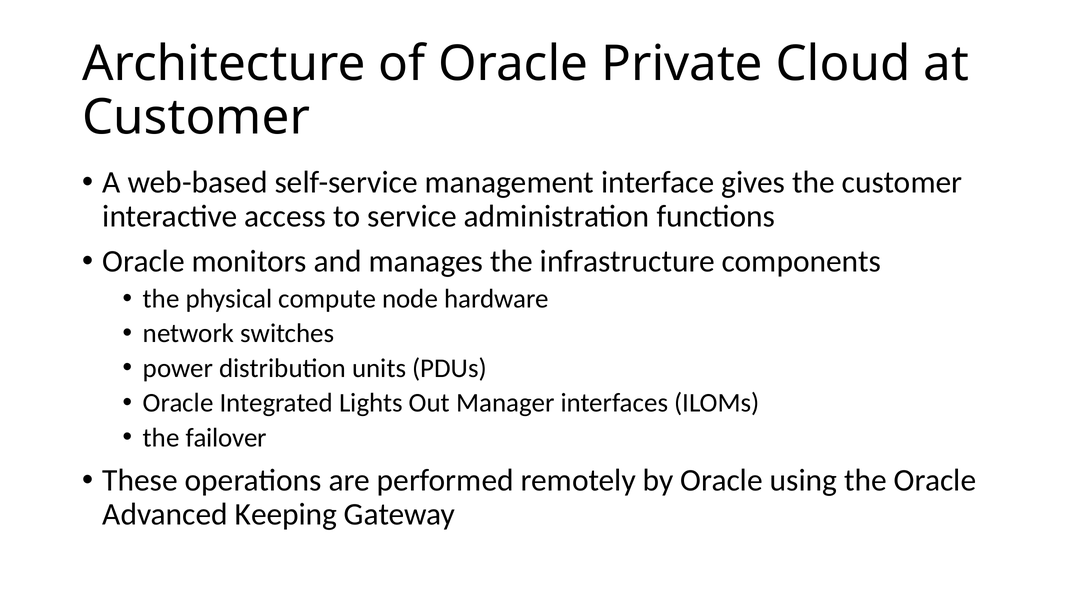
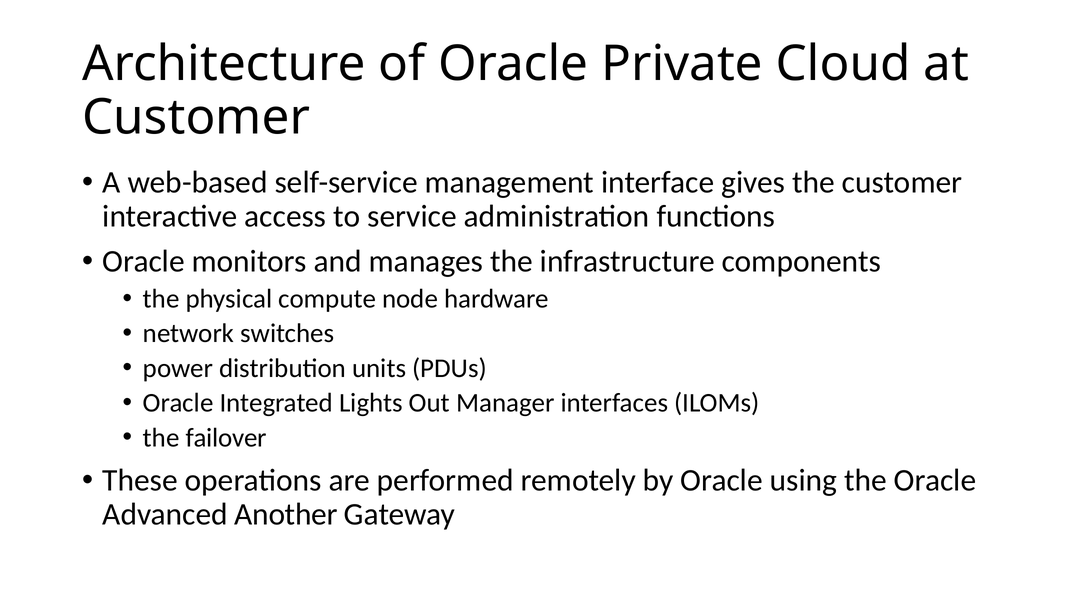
Keeping: Keeping -> Another
